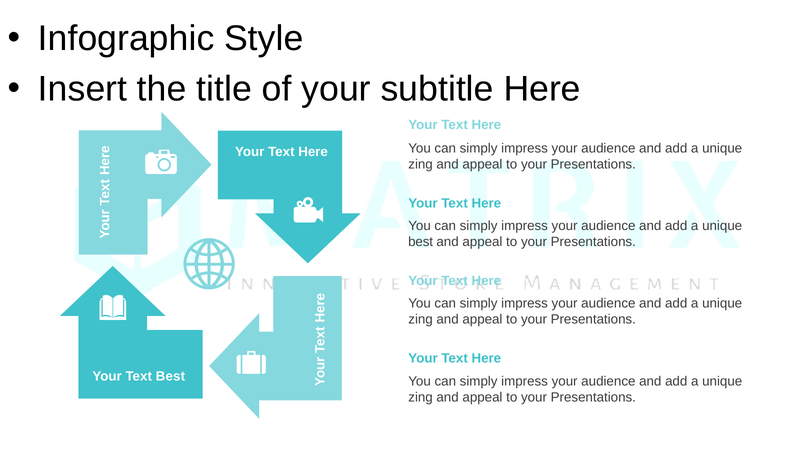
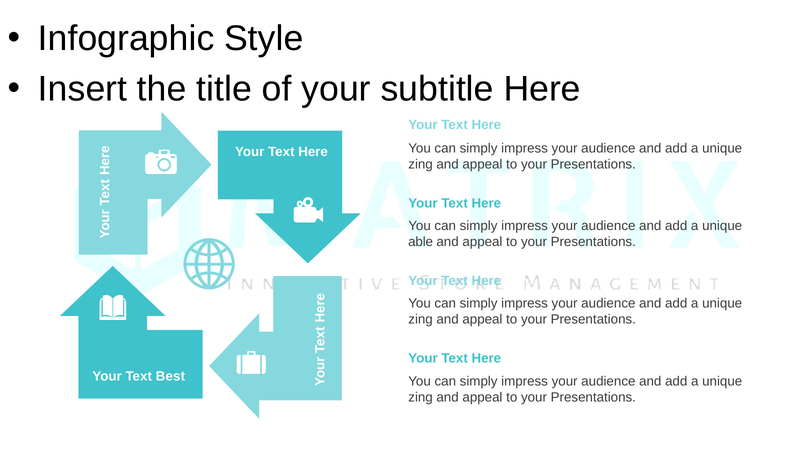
best at (421, 242): best -> able
